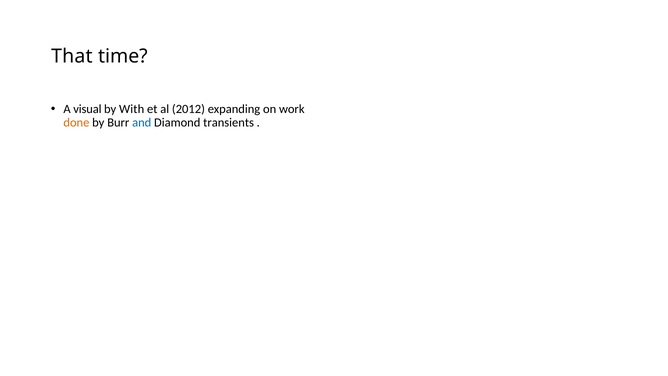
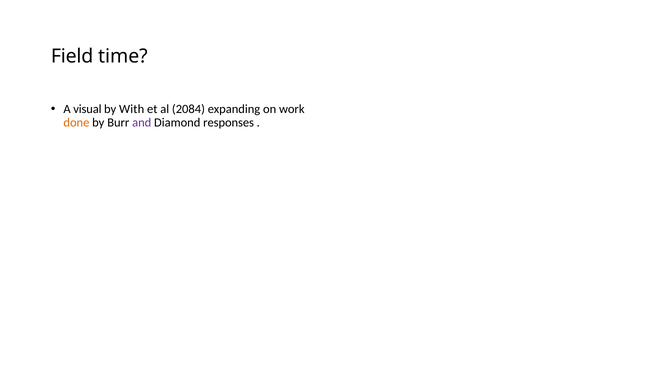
That: That -> Field
2012: 2012 -> 2084
and colour: blue -> purple
transients: transients -> responses
